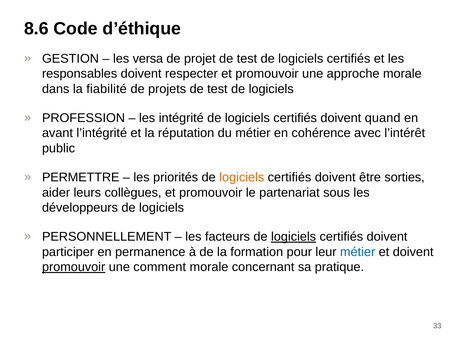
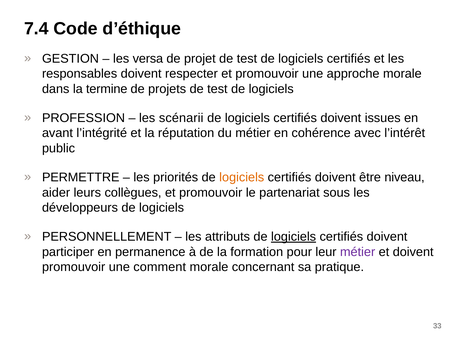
8.6: 8.6 -> 7.4
fiabilité: fiabilité -> termine
intégrité: intégrité -> scénarii
quand: quand -> issues
sorties: sorties -> niveau
facteurs: facteurs -> attributs
métier at (358, 252) colour: blue -> purple
promouvoir at (74, 267) underline: present -> none
